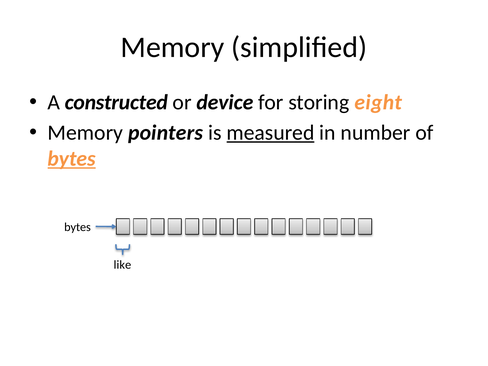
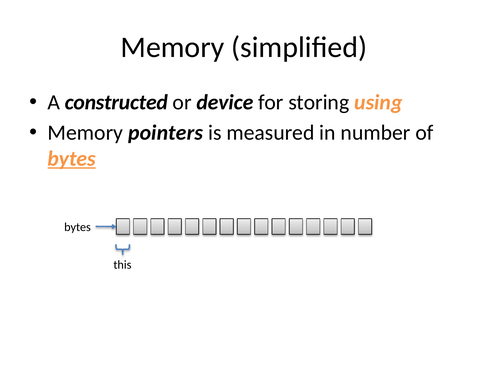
eight: eight -> using
measured underline: present -> none
like: like -> this
